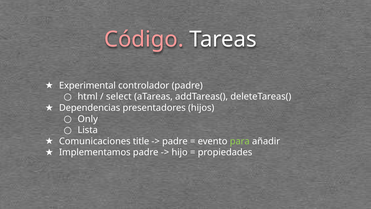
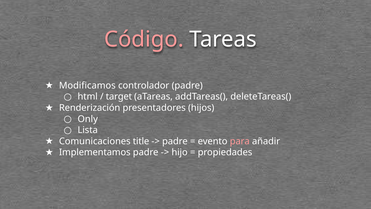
Experimental: Experimental -> Modificamos
select: select -> target
Dependencias: Dependencias -> Renderización
para colour: light green -> pink
